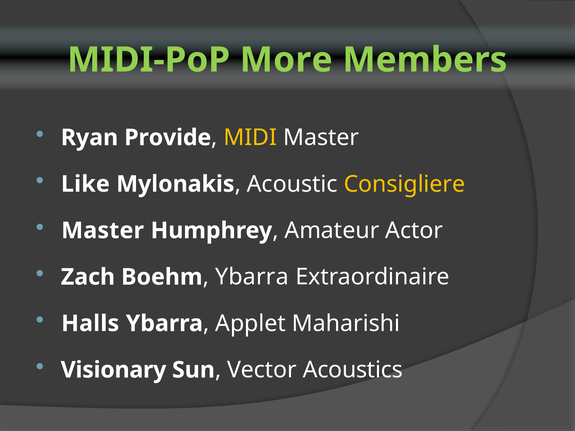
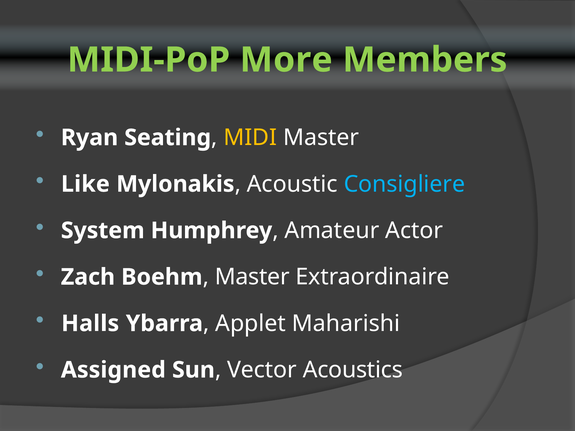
Provide: Provide -> Seating
Consigliere colour: yellow -> light blue
Master at (103, 231): Master -> System
Ybarra at (252, 277): Ybarra -> Master
Visionary: Visionary -> Assigned
